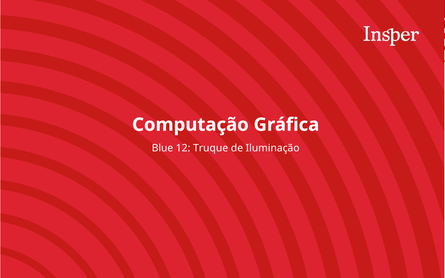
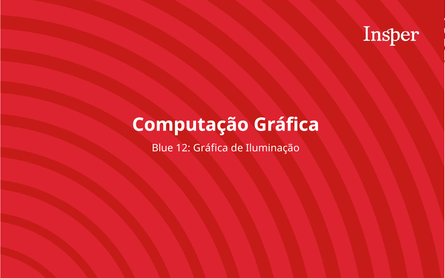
12 Truque: Truque -> Gráfica
